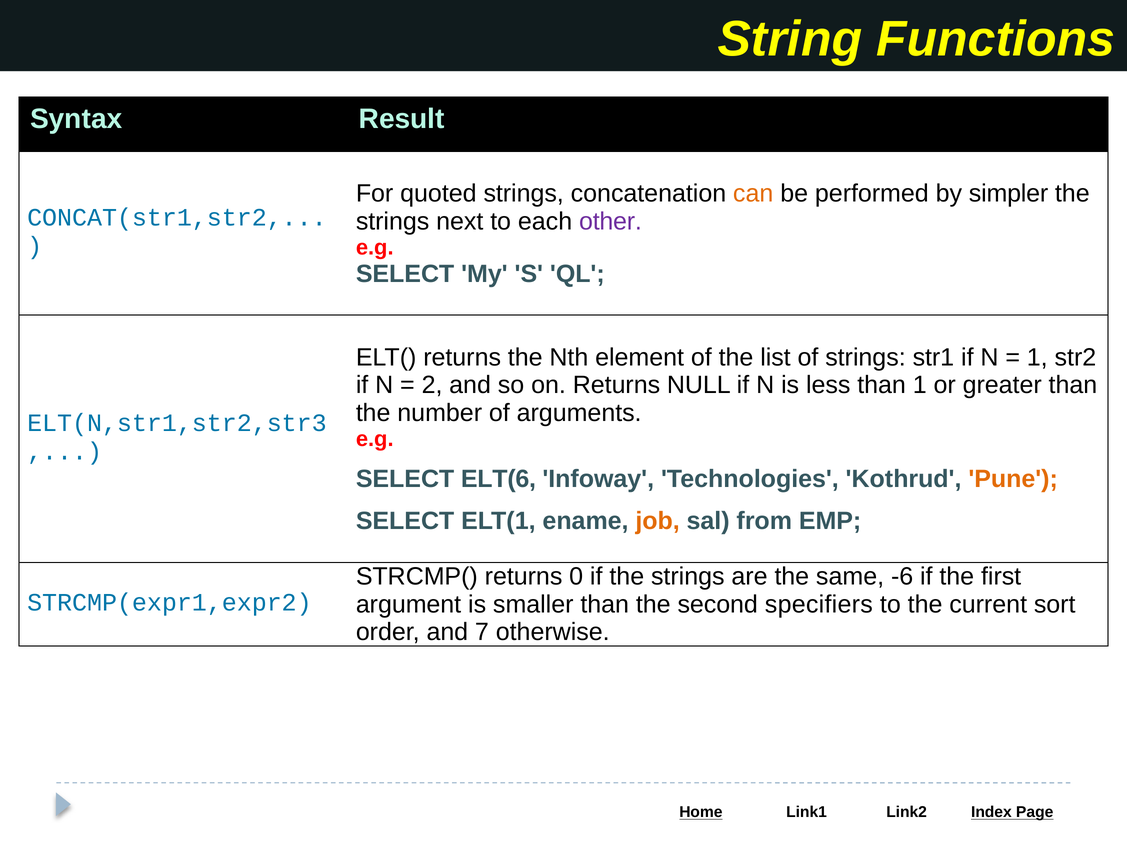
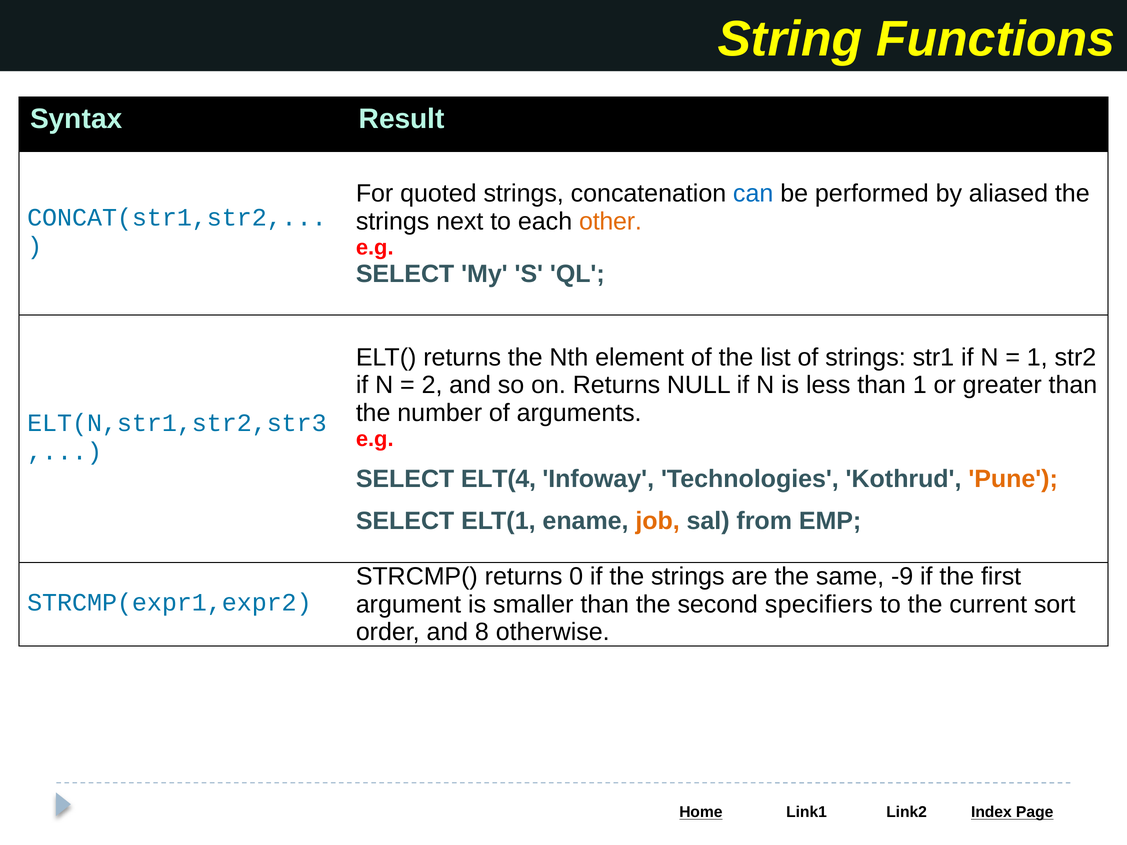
can colour: orange -> blue
simpler: simpler -> aliased
other colour: purple -> orange
ELT(6: ELT(6 -> ELT(4
-6: -6 -> -9
7: 7 -> 8
